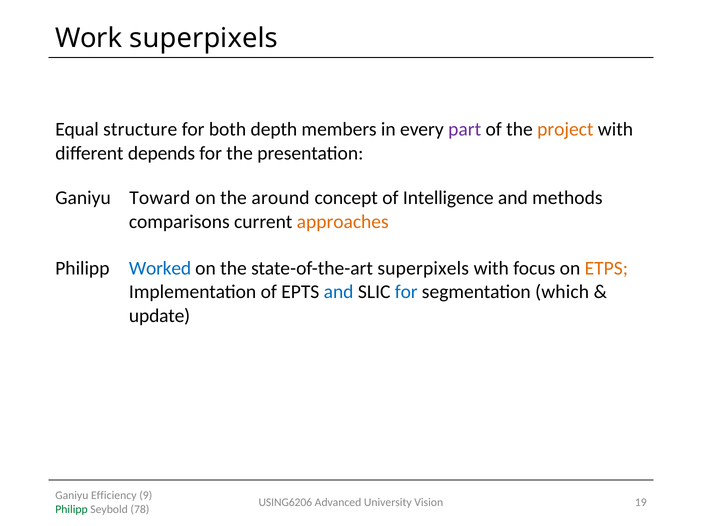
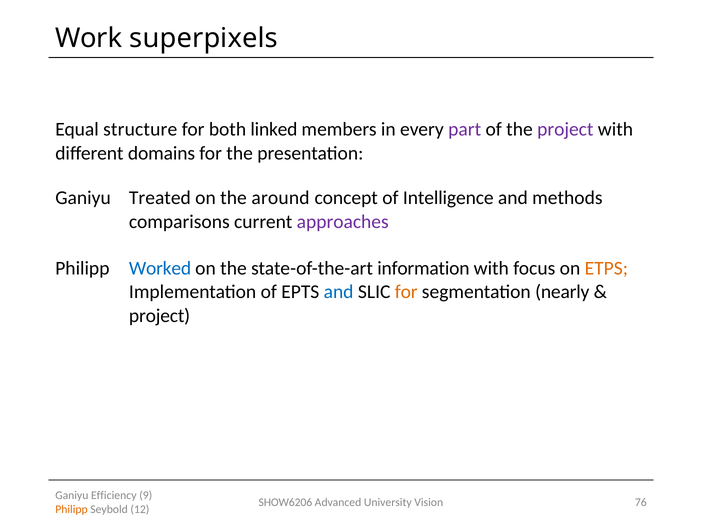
depth: depth -> linked
project at (565, 129) colour: orange -> purple
depends: depends -> domains
Toward: Toward -> Treated
approaches colour: orange -> purple
state-of-the-art superpixels: superpixels -> information
for at (406, 292) colour: blue -> orange
which: which -> nearly
update at (160, 316): update -> project
USING6206: USING6206 -> SHOW6206
19: 19 -> 76
Philipp at (71, 510) colour: green -> orange
78: 78 -> 12
